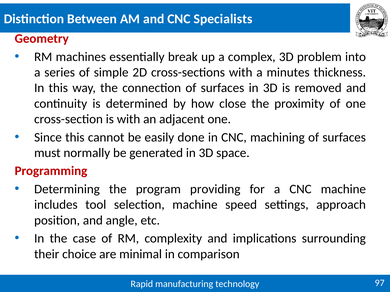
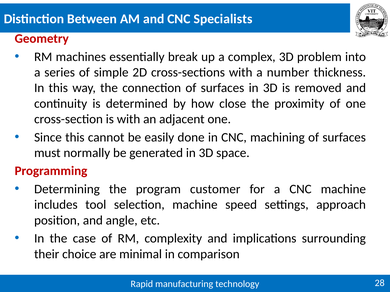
minutes: minutes -> number
providing: providing -> customer
97: 97 -> 28
